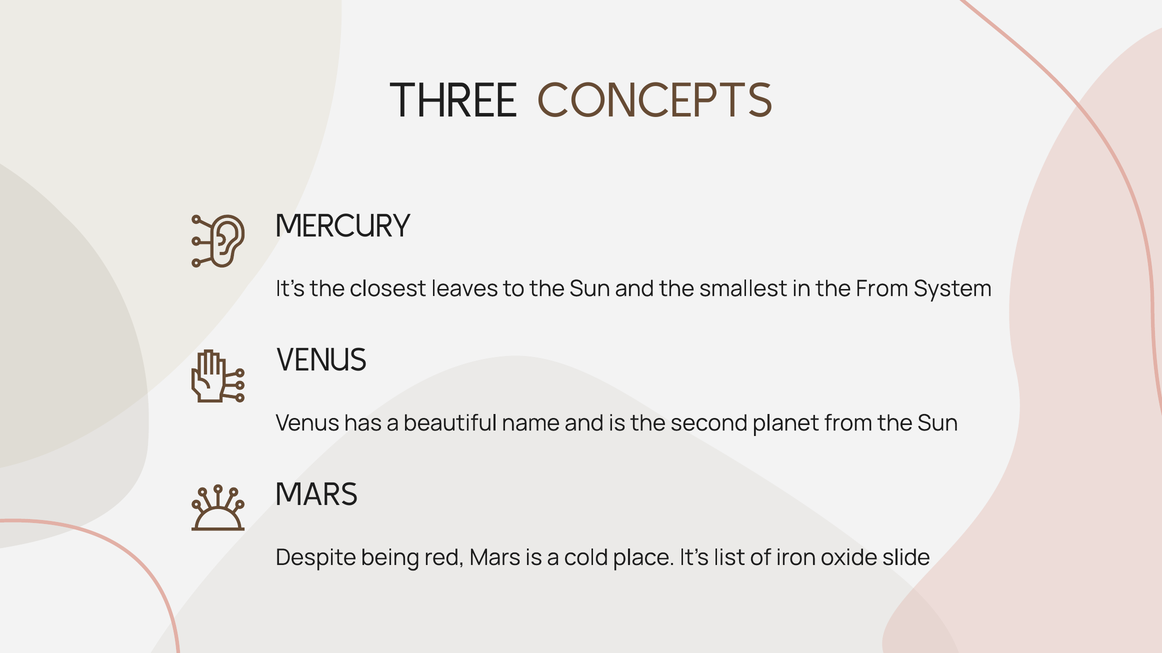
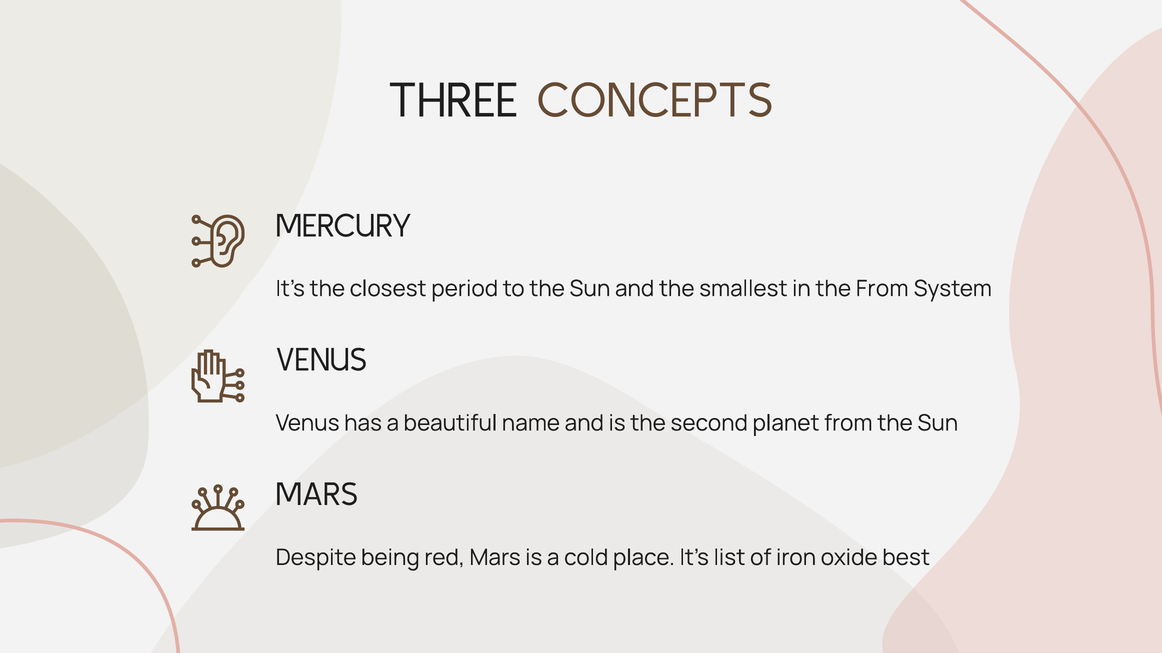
leaves: leaves -> period
slide: slide -> best
